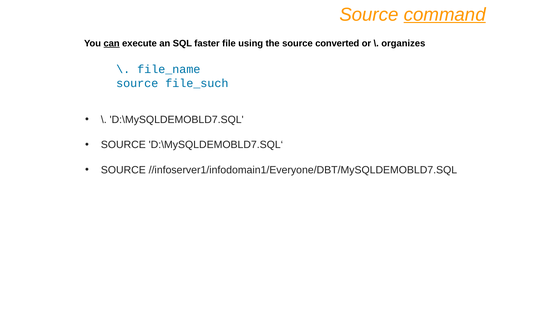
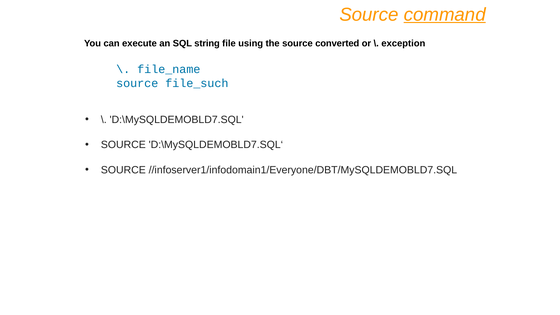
can underline: present -> none
faster: faster -> string
organizes: organizes -> exception
